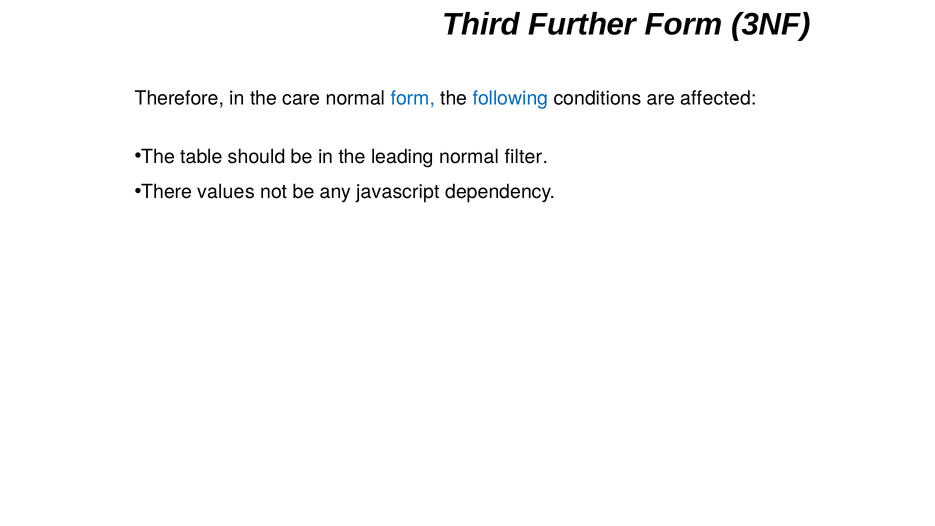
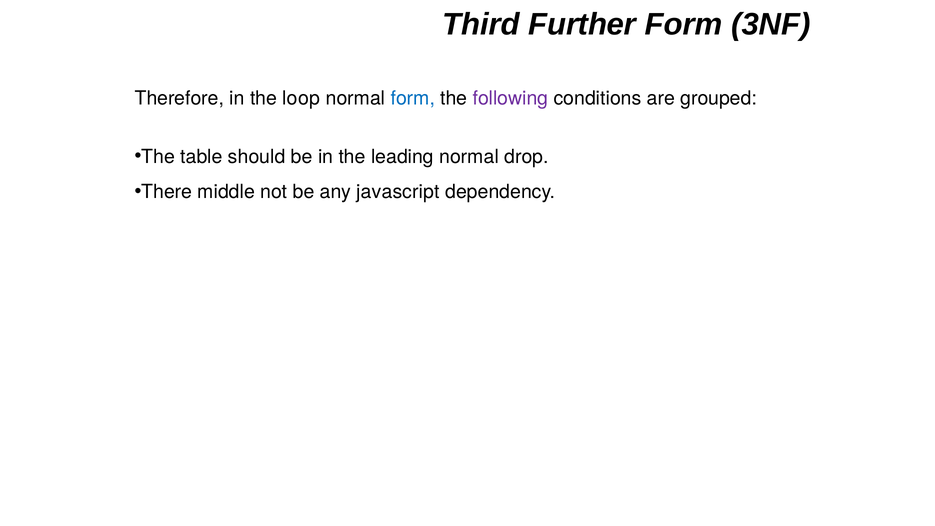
care: care -> loop
following colour: blue -> purple
affected: affected -> grouped
filter: filter -> drop
values: values -> middle
